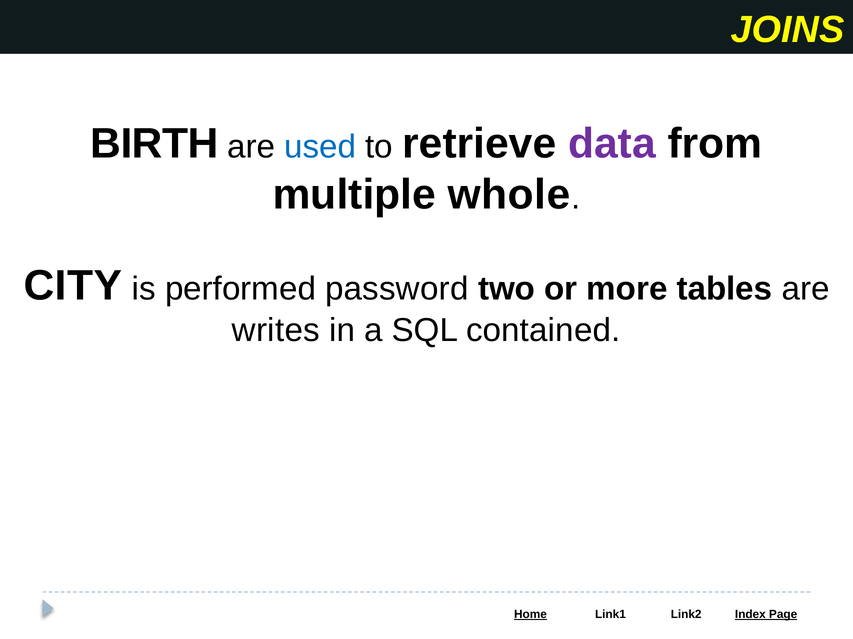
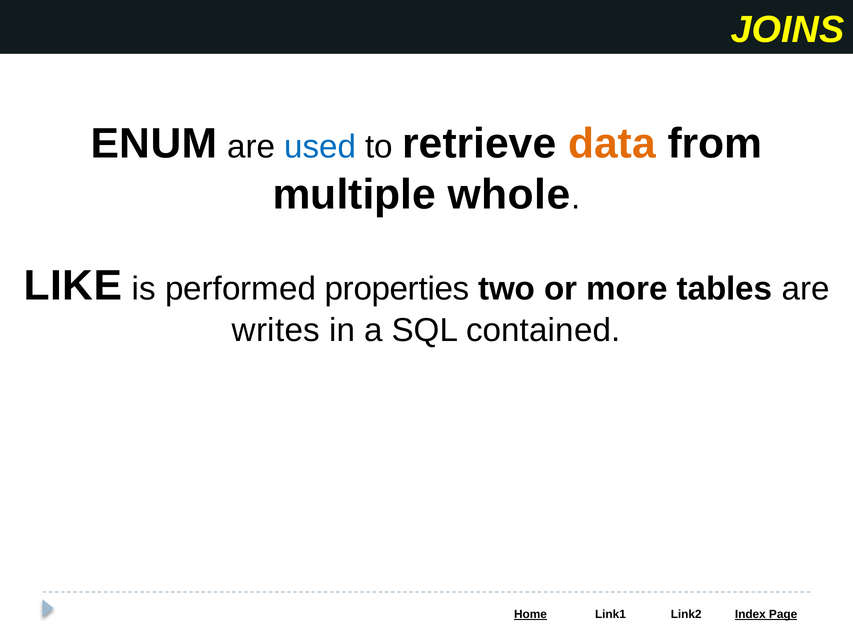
BIRTH: BIRTH -> ENUM
data colour: purple -> orange
CITY: CITY -> LIKE
password: password -> properties
